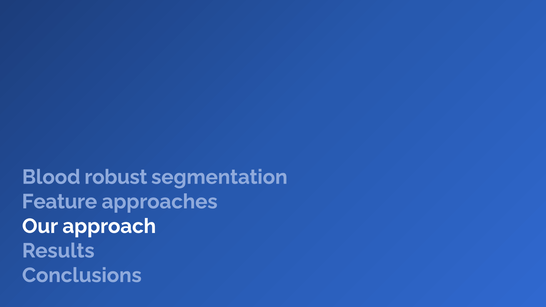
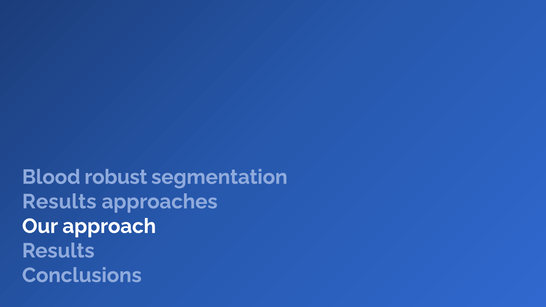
Feature at (59, 202): Feature -> Results
